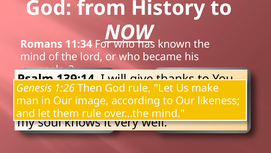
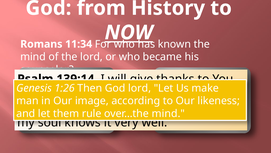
God rule: rule -> lord
